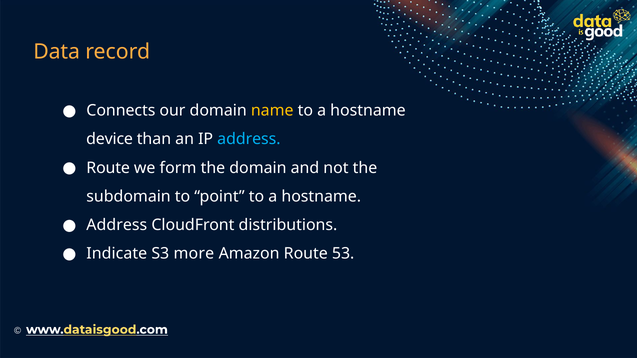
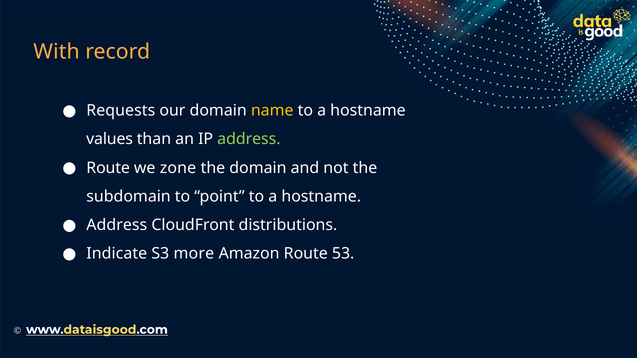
Data: Data -> With
Connects: Connects -> Requests
device: device -> values
address at (249, 139) colour: light blue -> light green
form: form -> zone
